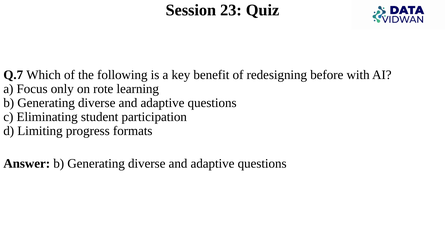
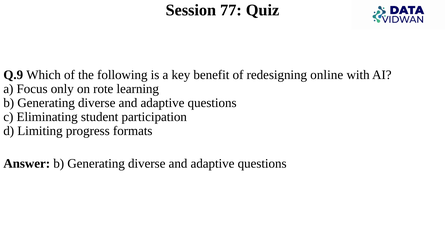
23: 23 -> 77
Q.7: Q.7 -> Q.9
before: before -> online
